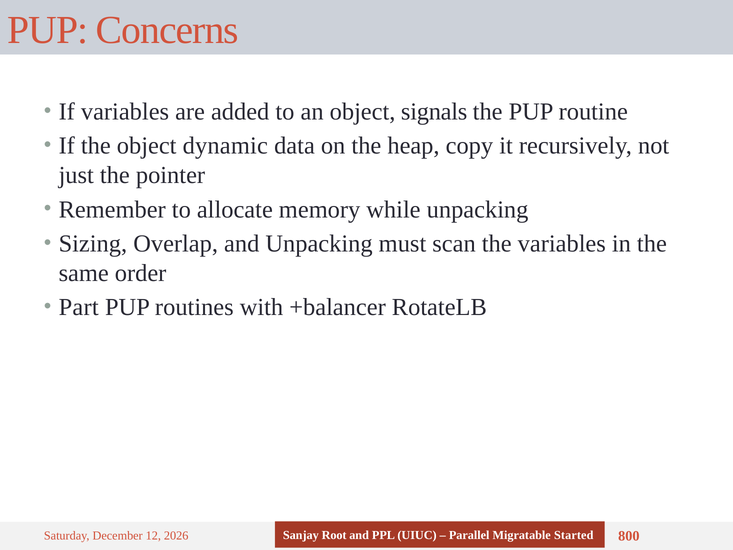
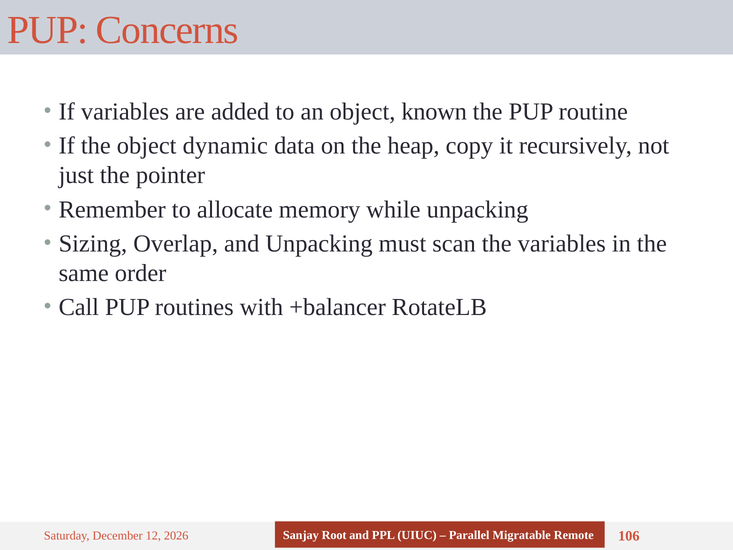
signals: signals -> known
Part: Part -> Call
Started: Started -> Remote
800: 800 -> 106
